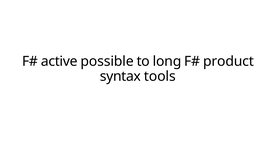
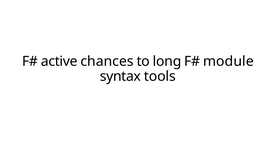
possible: possible -> chances
product: product -> module
